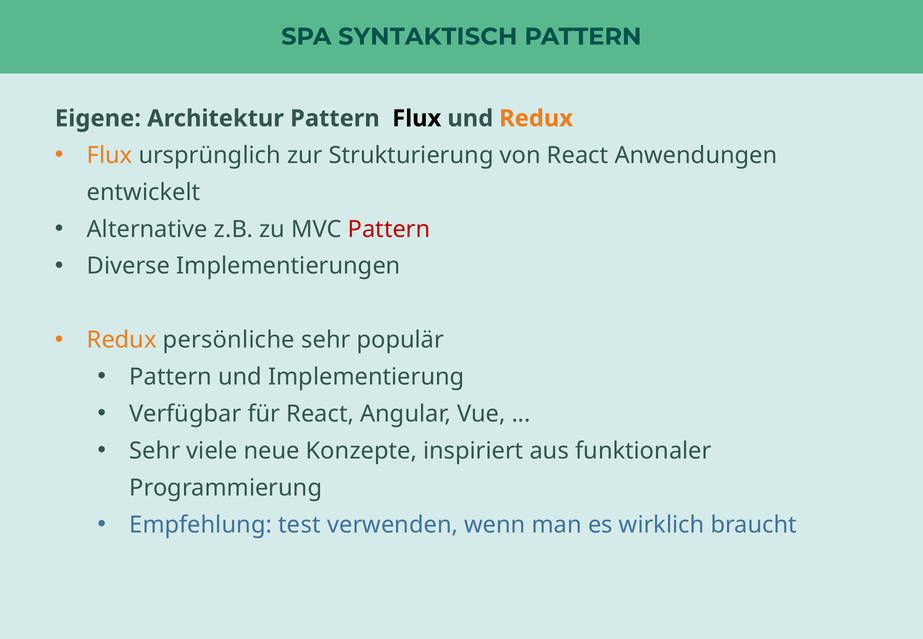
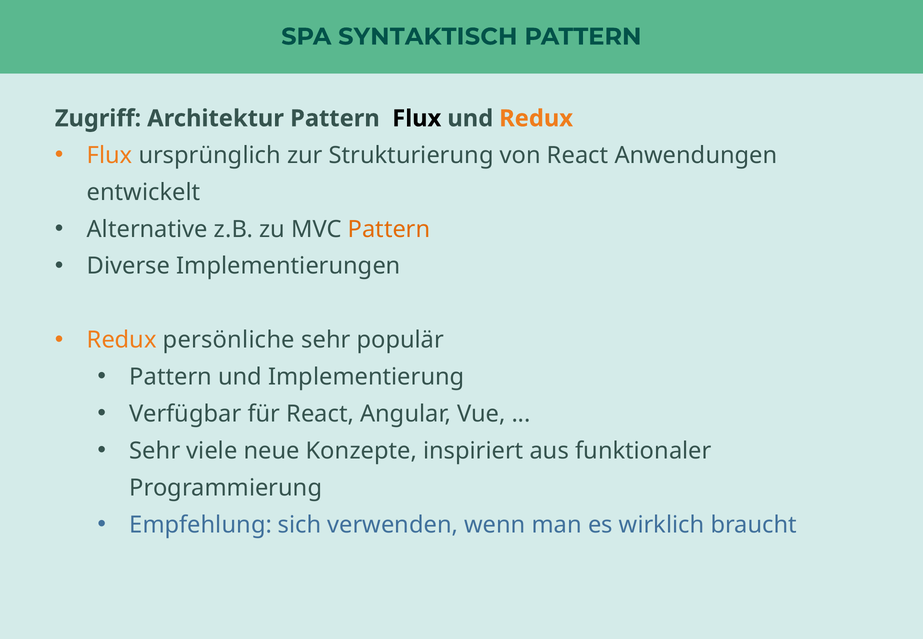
Eigene: Eigene -> Zugriff
Pattern at (389, 229) colour: red -> orange
test: test -> sich
